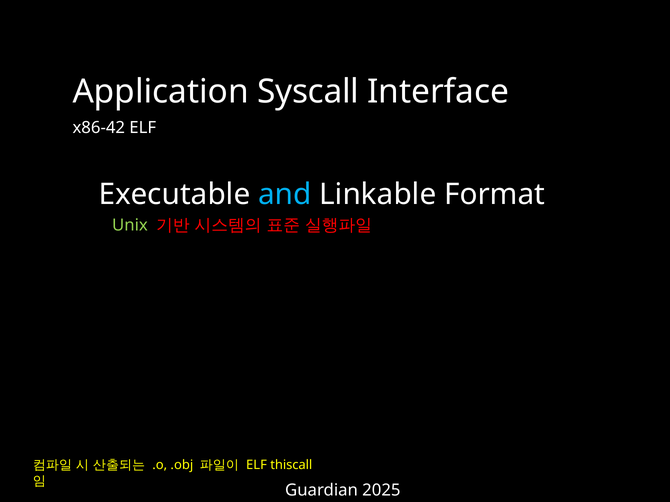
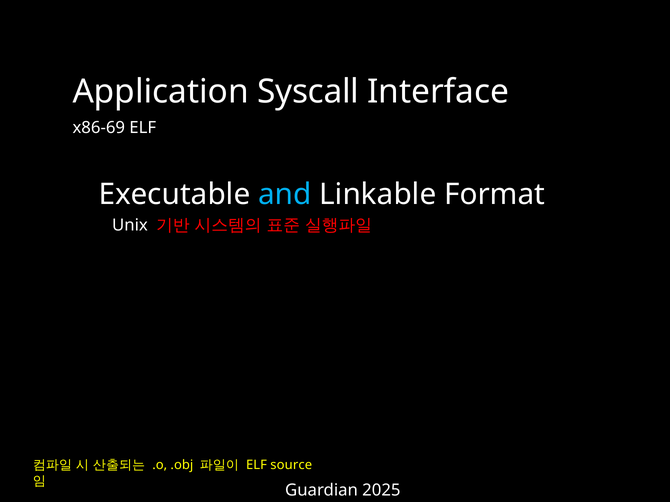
x86-42: x86-42 -> x86-69
Unix colour: light green -> white
thiscall: thiscall -> source
